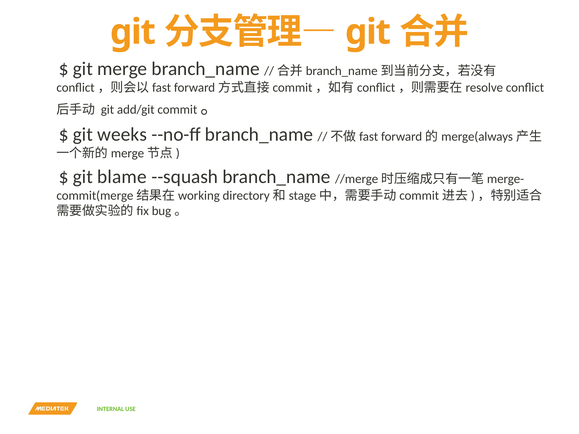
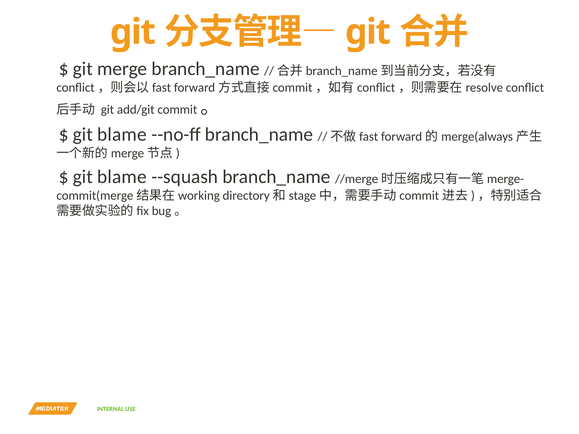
weeks at (122, 134): weeks -> blame
